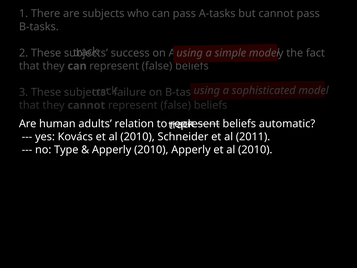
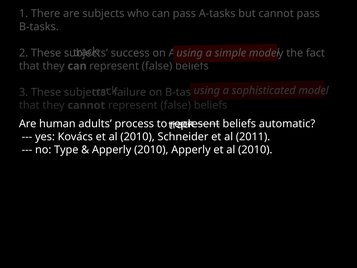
relation: relation -> process
